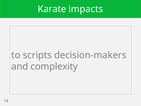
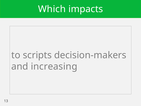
Karate: Karate -> Which
complexity: complexity -> increasing
